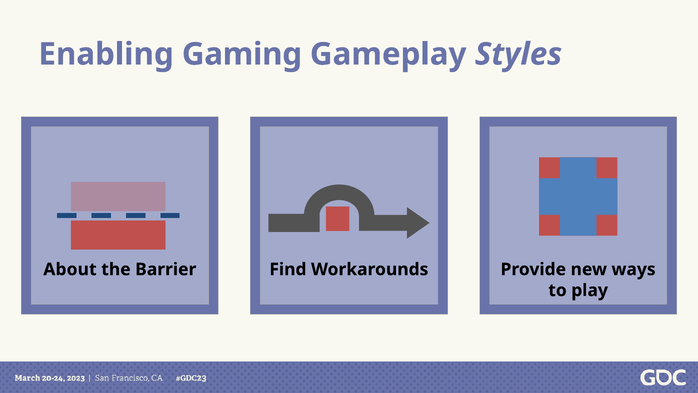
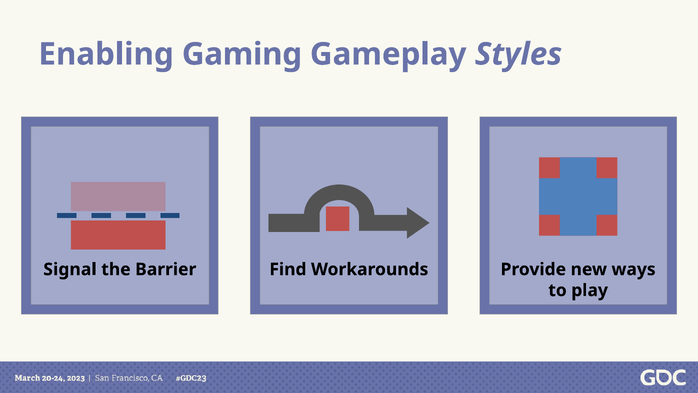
About: About -> Signal
